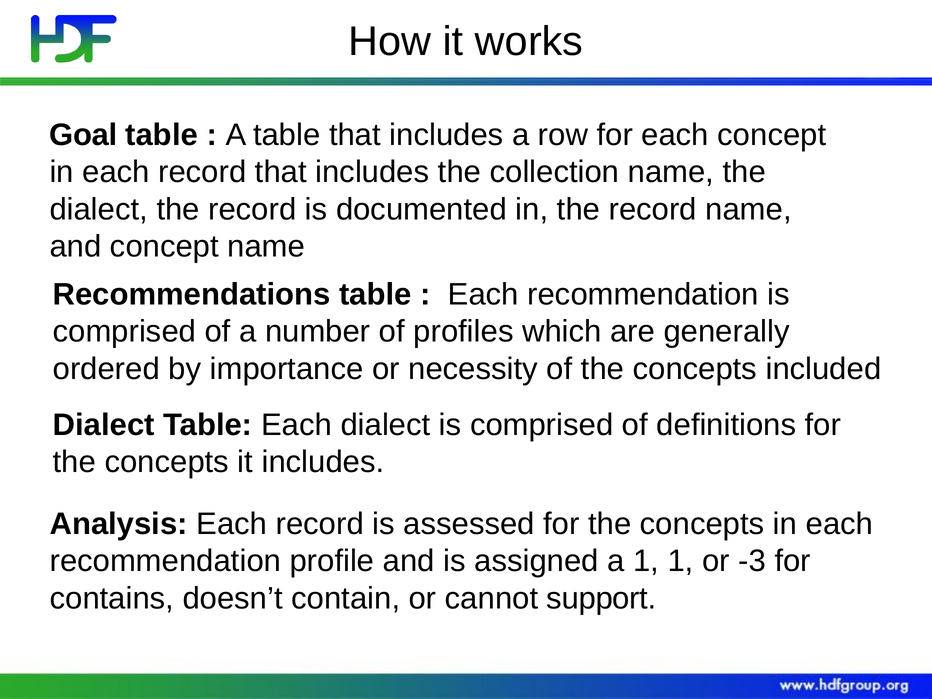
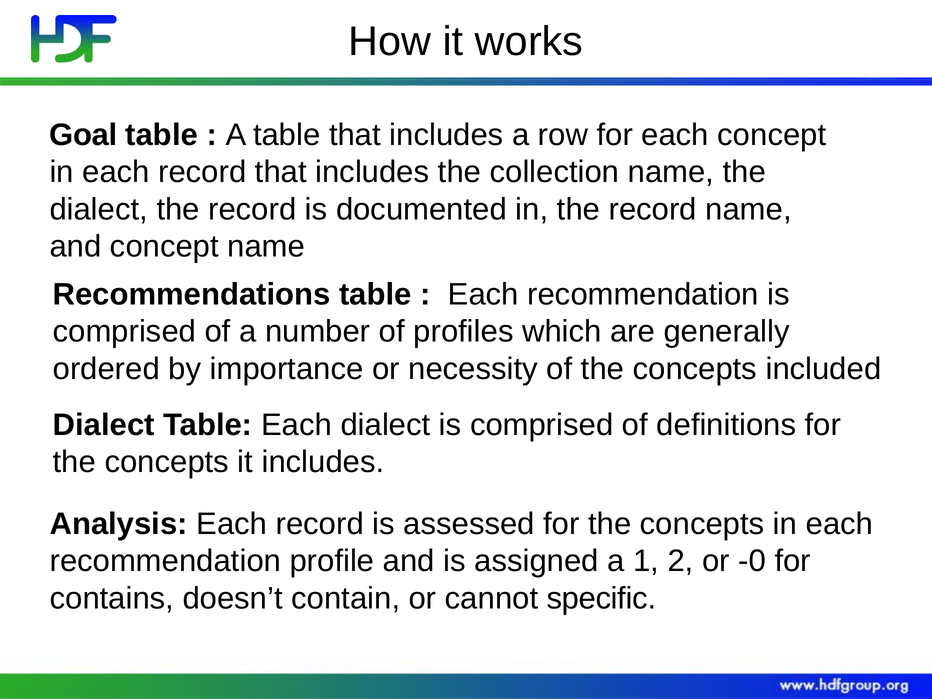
1 1: 1 -> 2
-3: -3 -> -0
support: support -> specific
